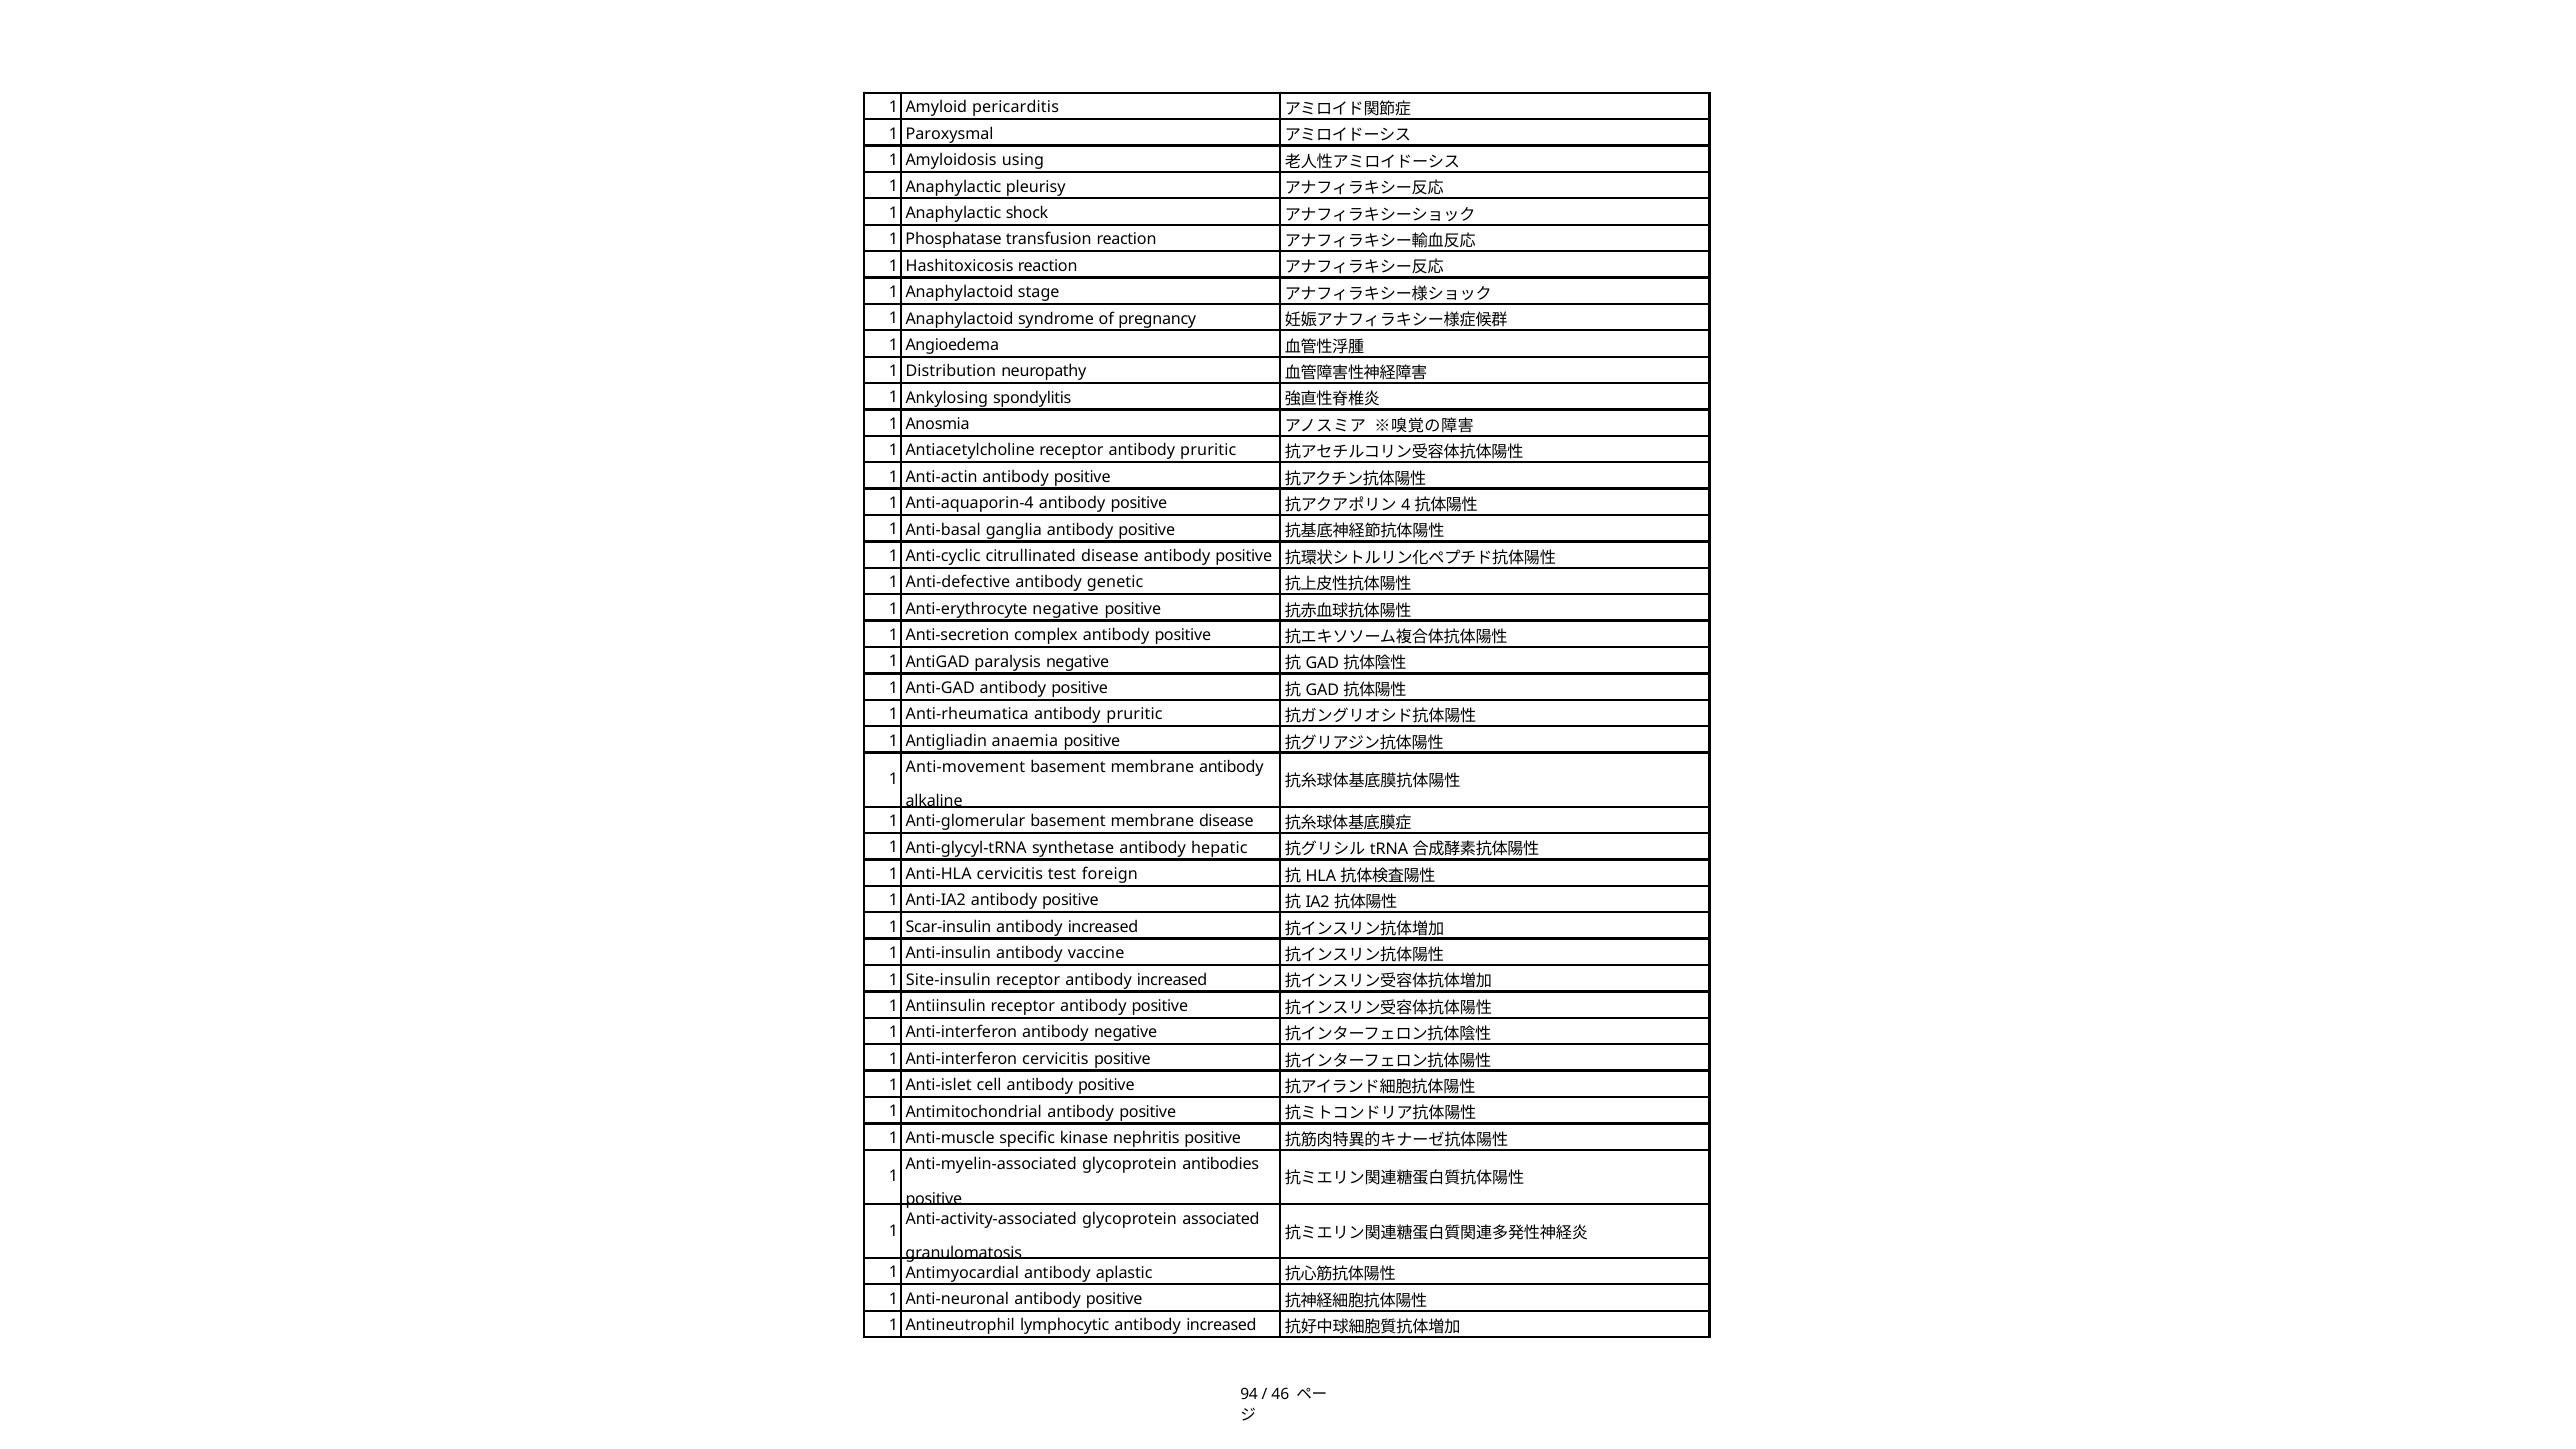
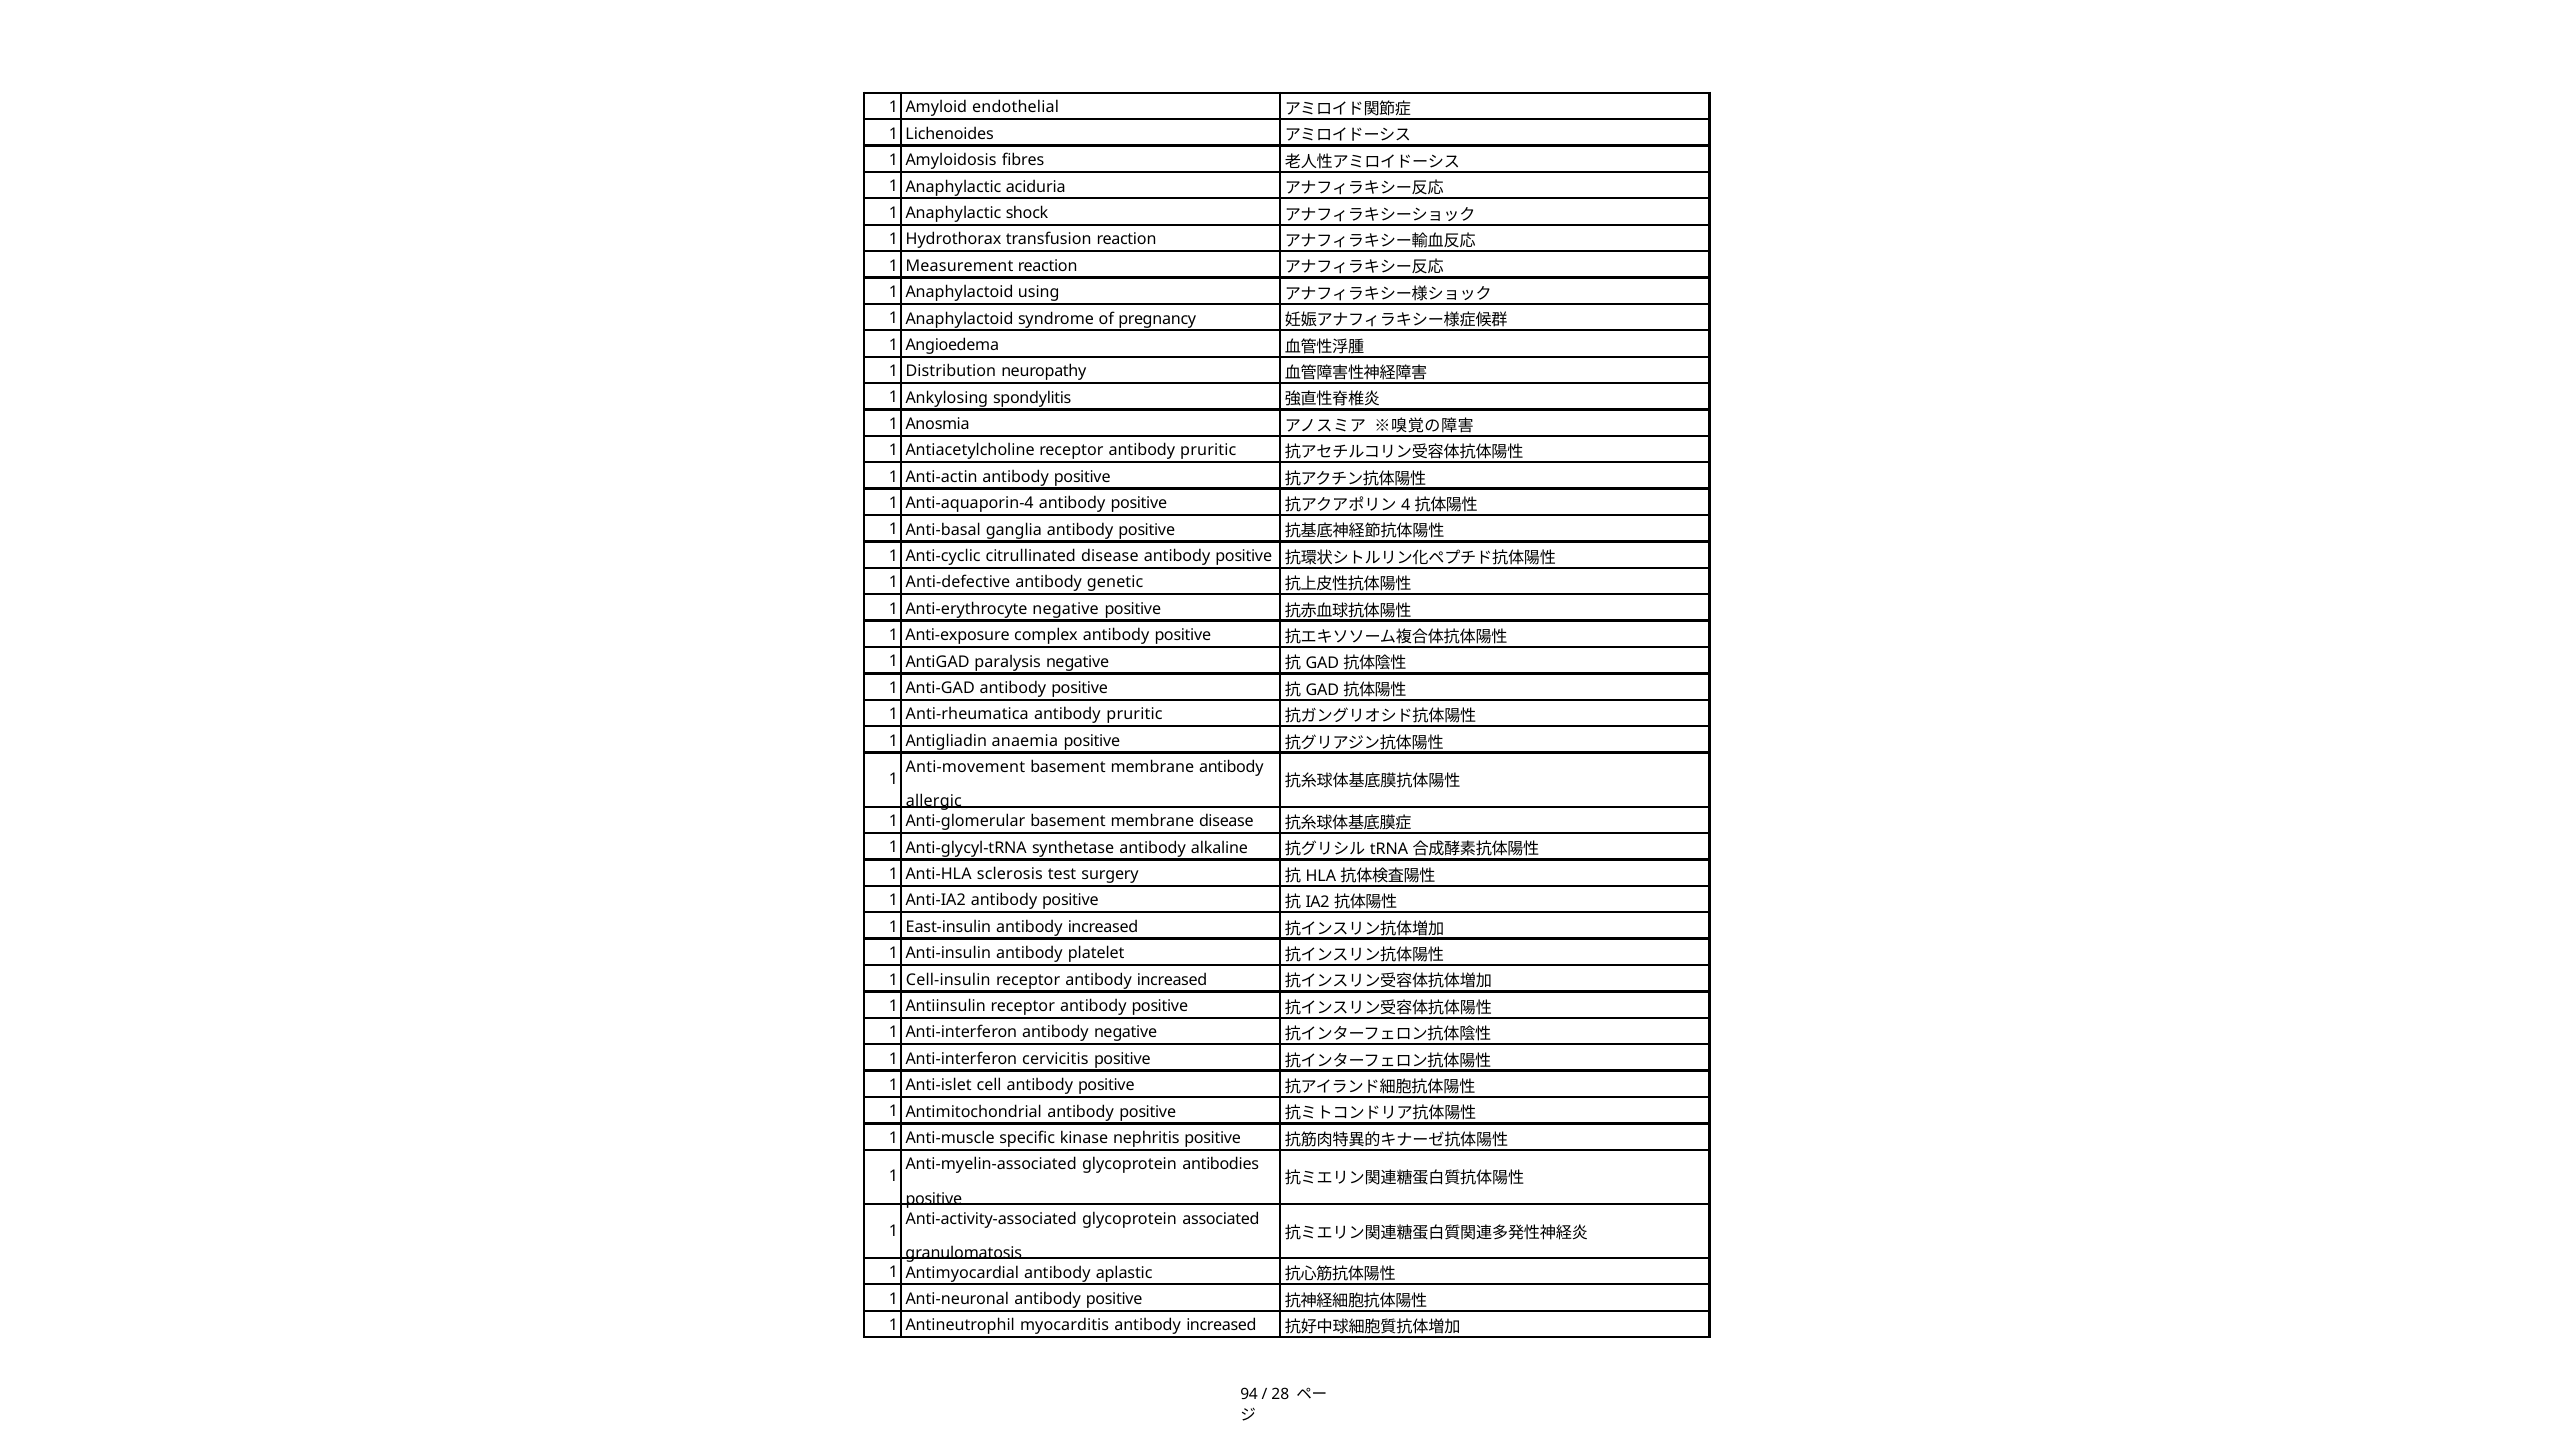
pericarditis: pericarditis -> endothelial
Paroxysmal: Paroxysmal -> Lichenoides
using: using -> fibres
pleurisy: pleurisy -> aciduria
Phosphatase: Phosphatase -> Hydrothorax
Hashitoxicosis: Hashitoxicosis -> Measurement
stage: stage -> using
Anti-secretion: Anti-secretion -> Anti-exposure
alkaline: alkaline -> allergic
hepatic: hepatic -> alkaline
Anti-HLA cervicitis: cervicitis -> sclerosis
foreign: foreign -> surgery
Scar-insulin: Scar-insulin -> East-insulin
vaccine: vaccine -> platelet
Site-insulin: Site-insulin -> Cell-insulin
lymphocytic: lymphocytic -> myocarditis
46: 46 -> 28
